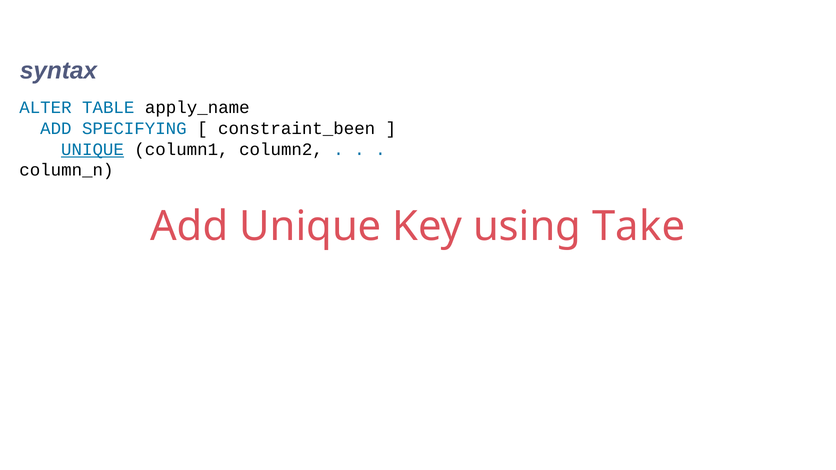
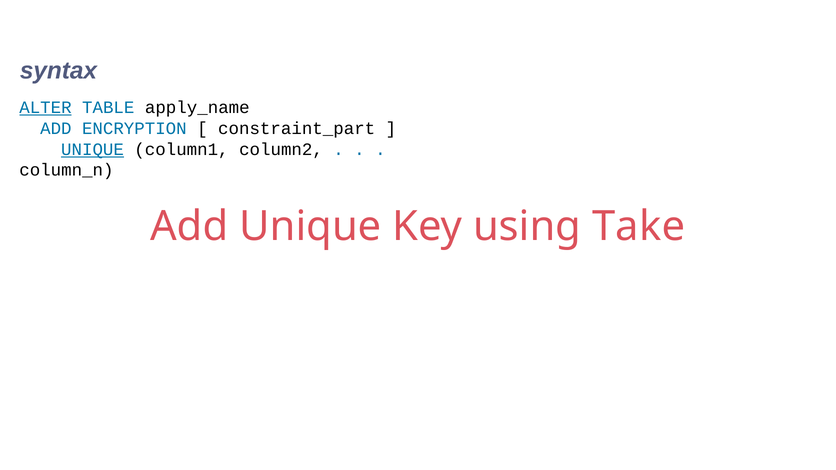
ALTER underline: none -> present
SPECIFYING: SPECIFYING -> ENCRYPTION
constraint_been: constraint_been -> constraint_part
